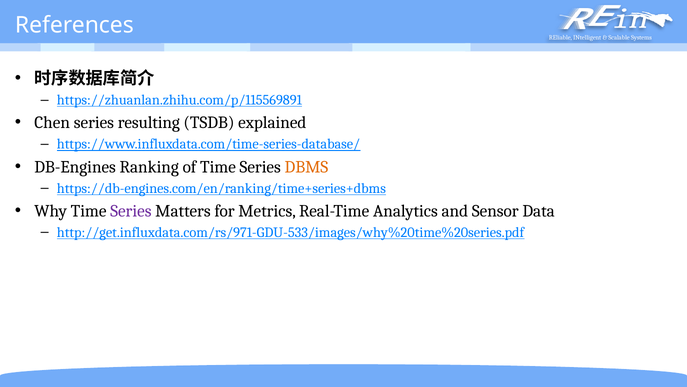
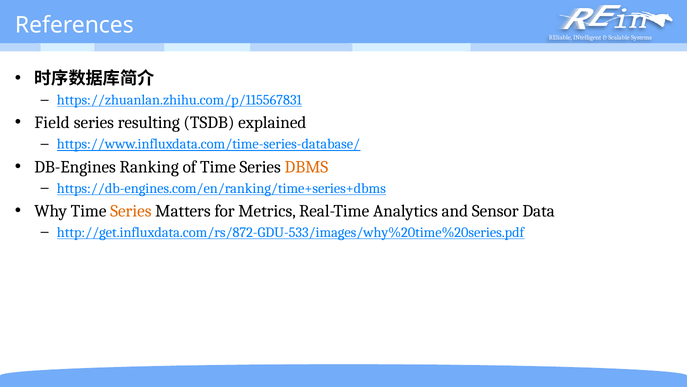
https://zhuanlan.zhihu.com/p/115569891: https://zhuanlan.zhihu.com/p/115569891 -> https://zhuanlan.zhihu.com/p/115567831
Chen: Chen -> Field
Series at (131, 211) colour: purple -> orange
http://get.influxdata.com/rs/971-GDU-533/images/why%20time%20series.pdf: http://get.influxdata.com/rs/971-GDU-533/images/why%20time%20series.pdf -> http://get.influxdata.com/rs/872-GDU-533/images/why%20time%20series.pdf
